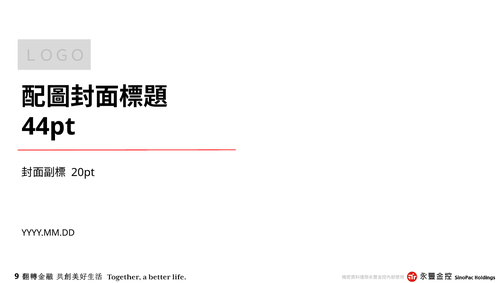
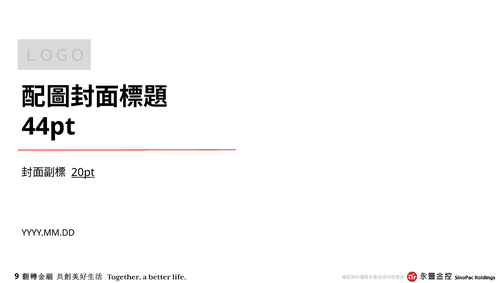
20pt underline: none -> present
